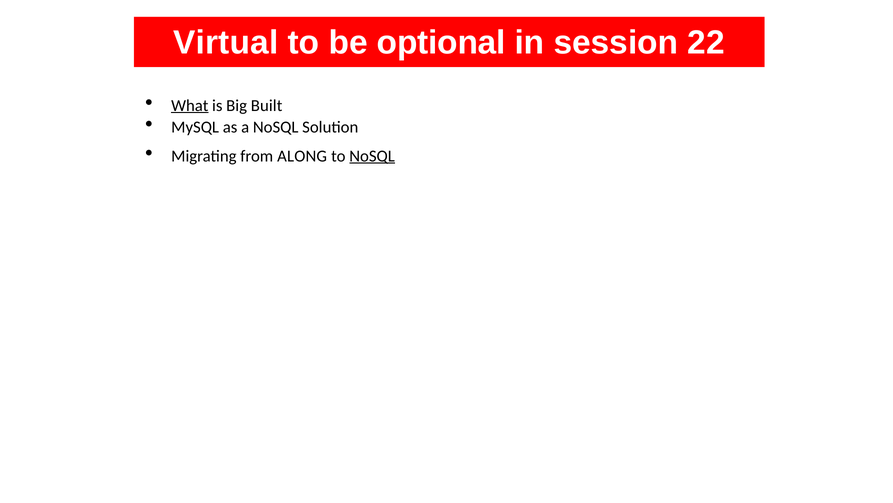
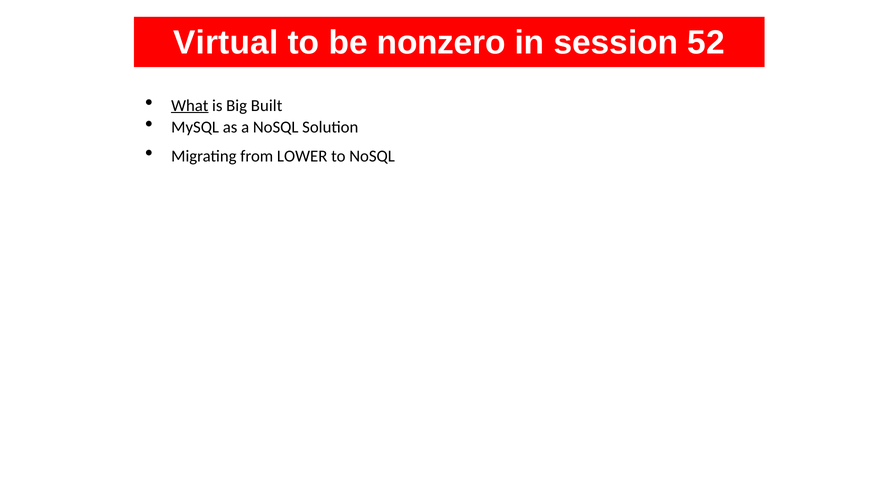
optional: optional -> nonzero
22: 22 -> 52
ALONG: ALONG -> LOWER
NoSQL at (372, 156) underline: present -> none
